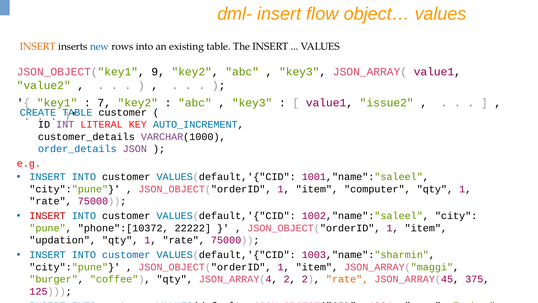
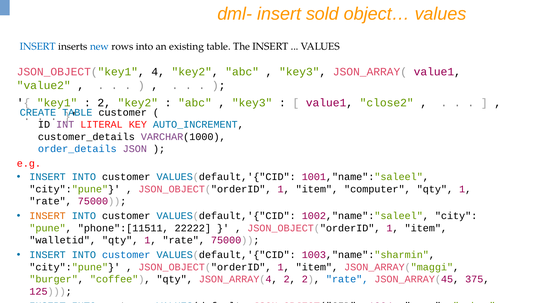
flow: flow -> sold
INSERT at (38, 46) colour: orange -> blue
9: 9 -> 4
7 at (104, 103): 7 -> 2
issue2: issue2 -> close2
INSERT at (48, 216) colour: red -> orange
phone":[10372: phone":[10372 -> phone":[11511
updation: updation -> walletid
rate at (347, 279) colour: orange -> blue
